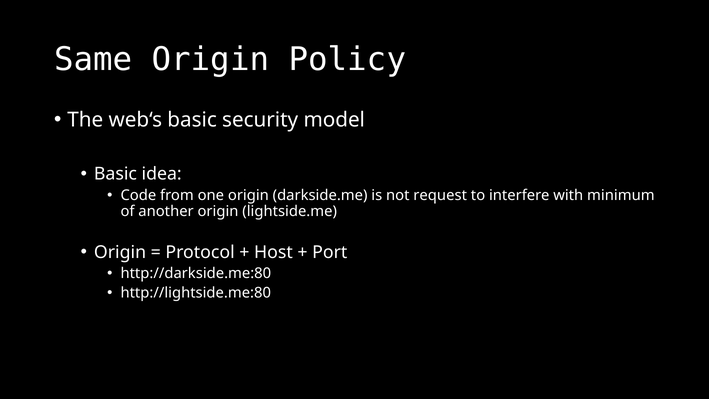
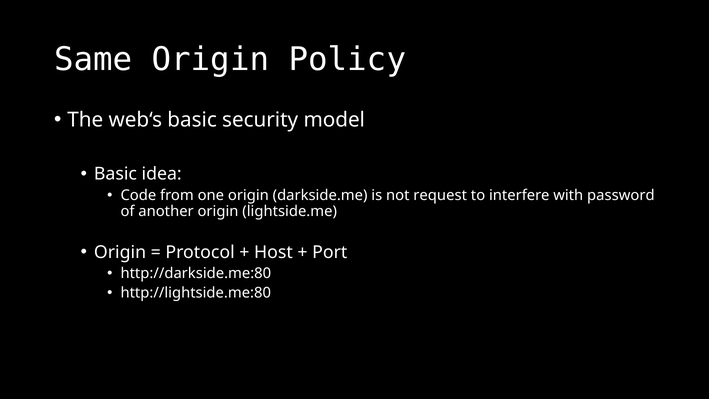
minimum: minimum -> password
